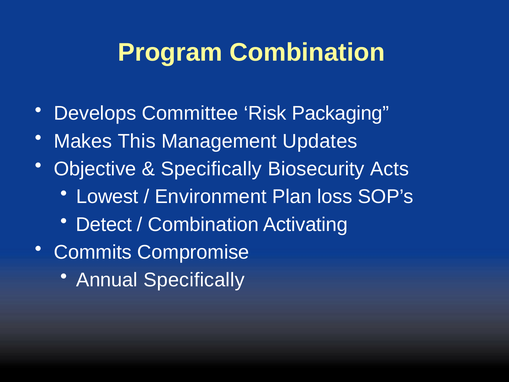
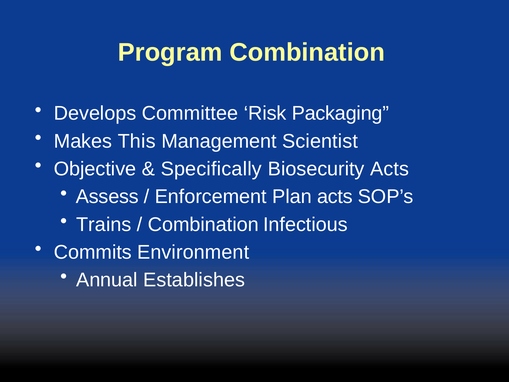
Updates: Updates -> Scientist
Lowest: Lowest -> Assess
Environment: Environment -> Enforcement
Plan loss: loss -> acts
Detect: Detect -> Trains
Activating: Activating -> Infectious
Compromise: Compromise -> Environment
Annual Specifically: Specifically -> Establishes
